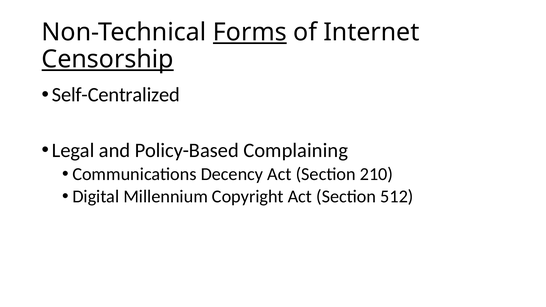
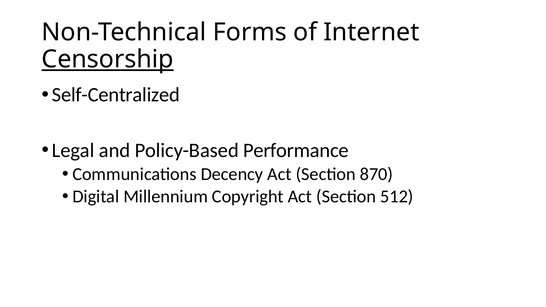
Forms underline: present -> none
Complaining: Complaining -> Performance
210: 210 -> 870
